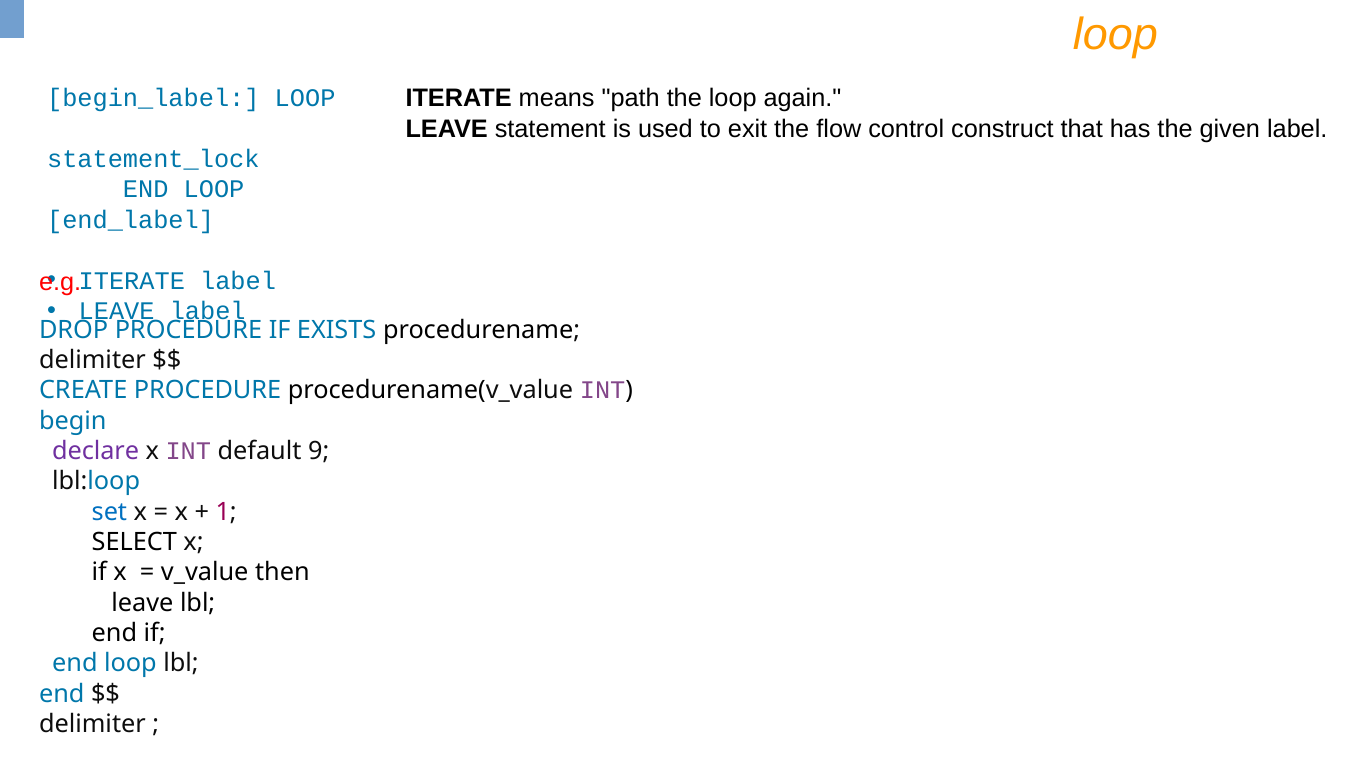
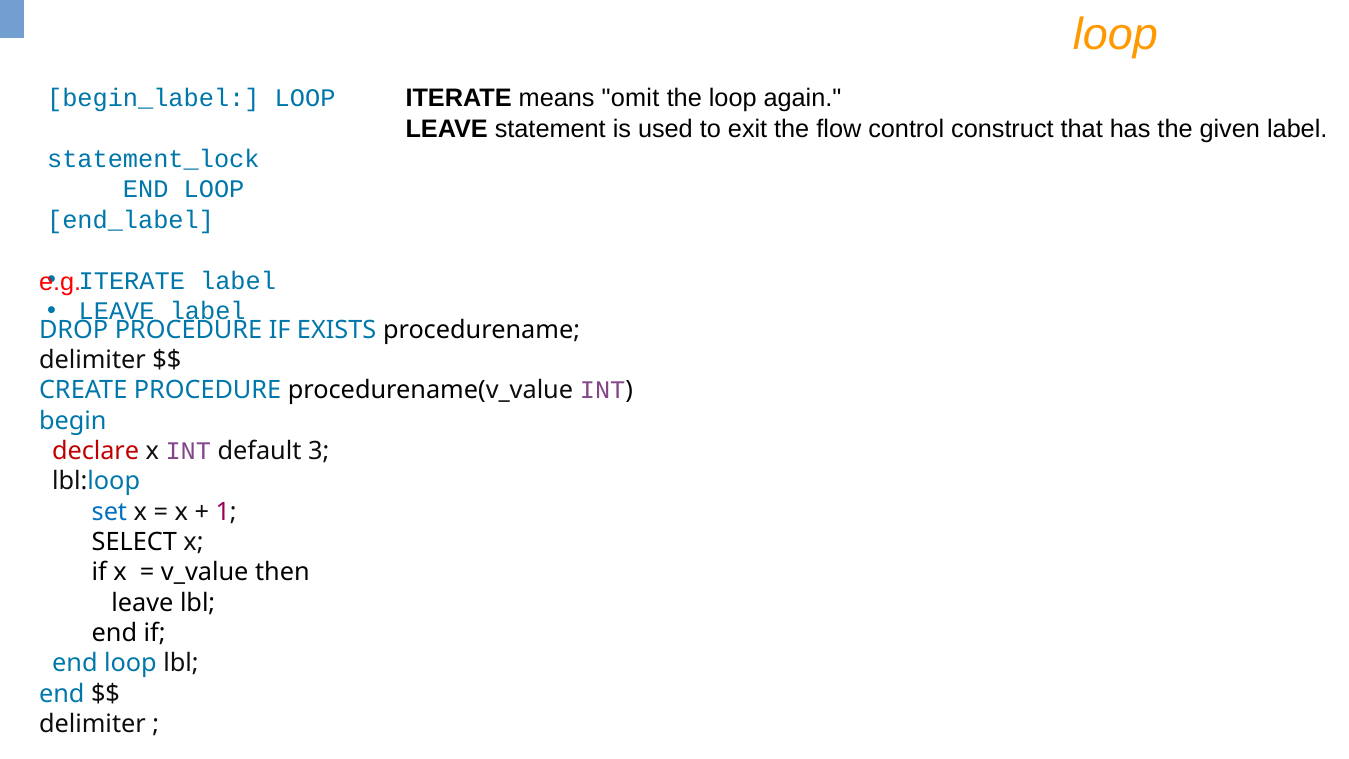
path: path -> omit
declare colour: purple -> red
9: 9 -> 3
